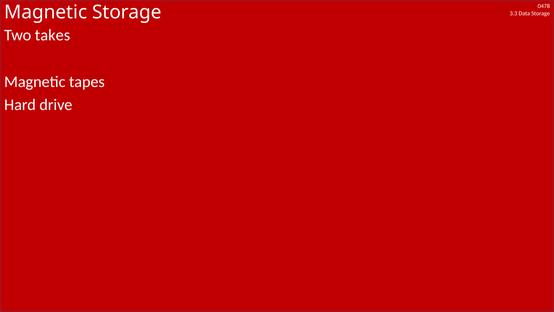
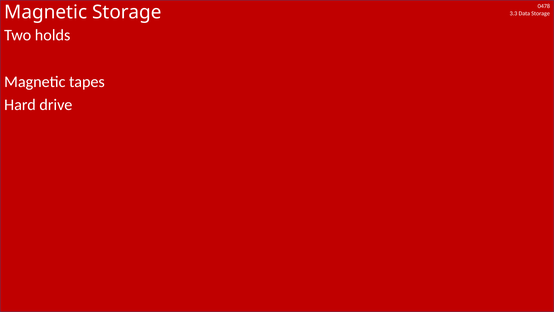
takes: takes -> holds
